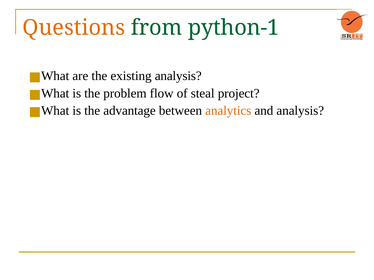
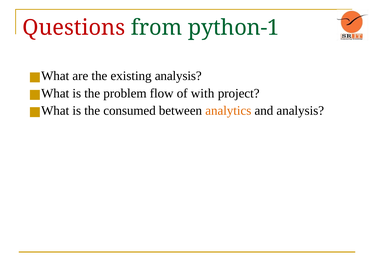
Questions colour: orange -> red
steal: steal -> with
advantage: advantage -> consumed
